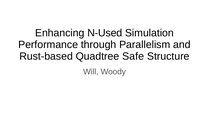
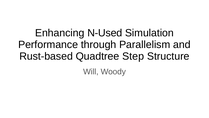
Safe: Safe -> Step
